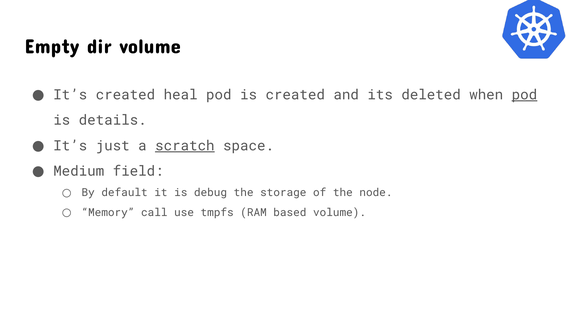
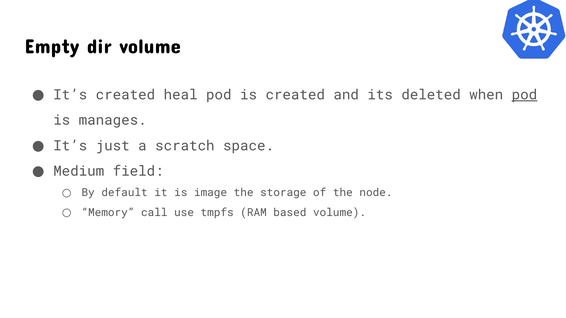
details: details -> manages
scratch underline: present -> none
debug: debug -> image
